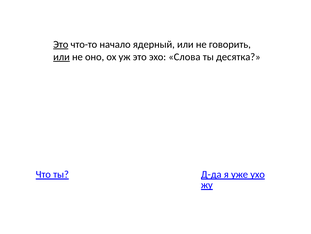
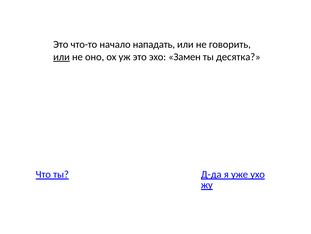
Это at (61, 44) underline: present -> none
ядерный: ядерный -> нападать
Слова: Слова -> Замен
